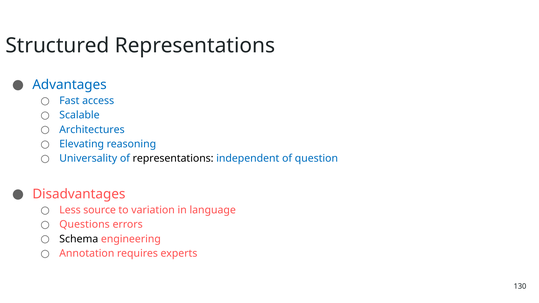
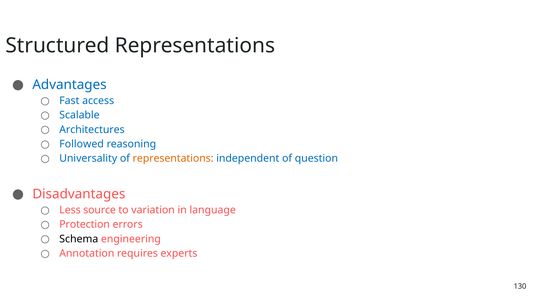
Elevating: Elevating -> Followed
representations at (173, 159) colour: black -> orange
Questions: Questions -> Protection
